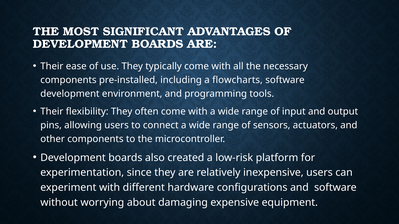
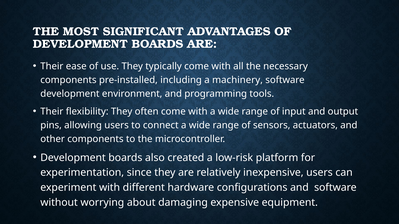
flowcharts: flowcharts -> machinery
